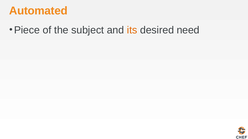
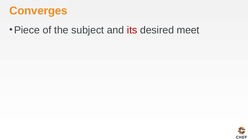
Automated: Automated -> Converges
its colour: orange -> red
need: need -> meet
